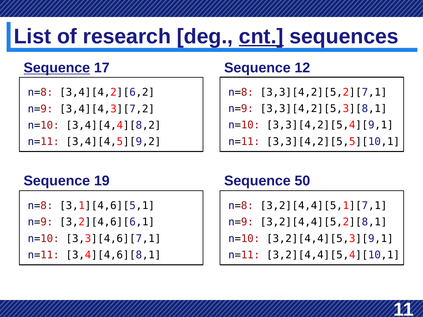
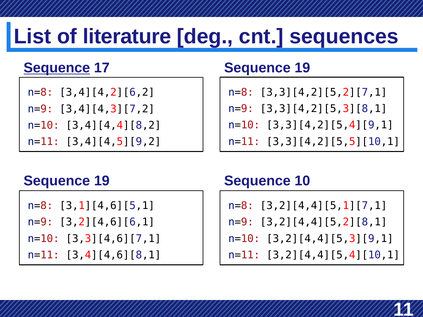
research: research -> literature
cnt underline: present -> none
17 Sequence 12: 12 -> 19
50: 50 -> 10
